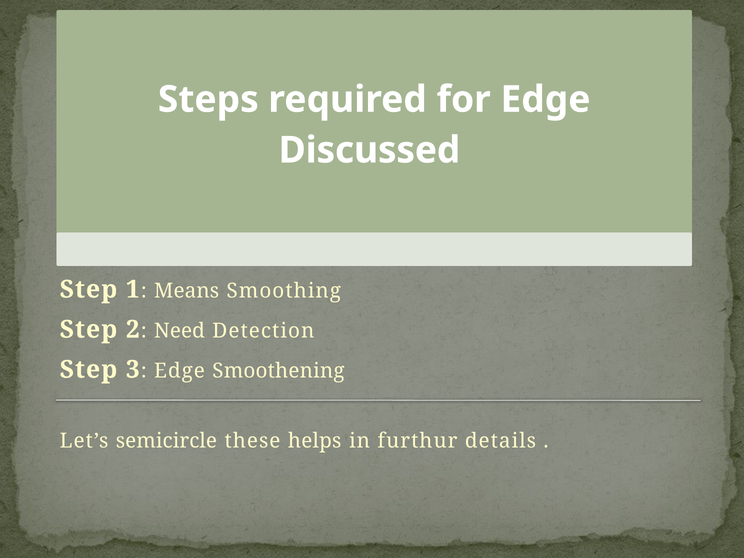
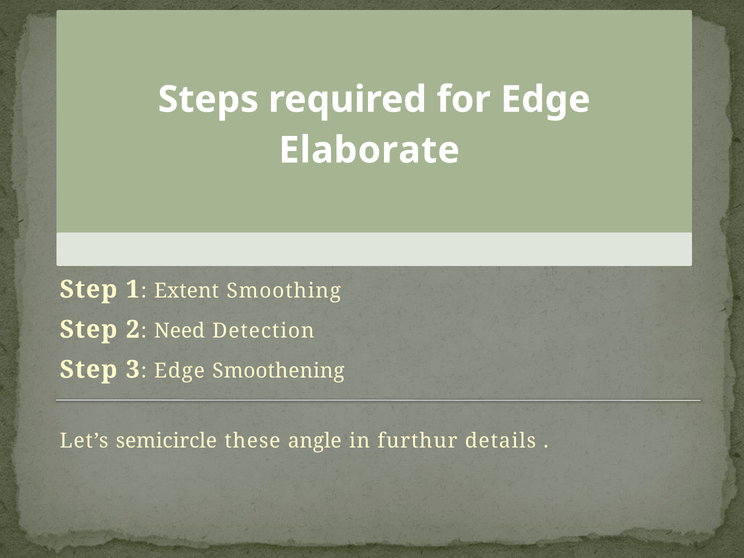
Discussed: Discussed -> Elaborate
Means: Means -> Extent
helps: helps -> angle
